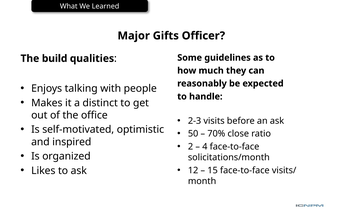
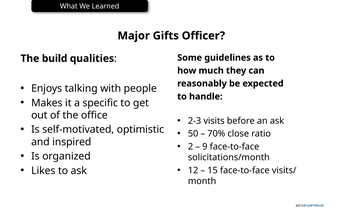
distinct: distinct -> specific
4: 4 -> 9
